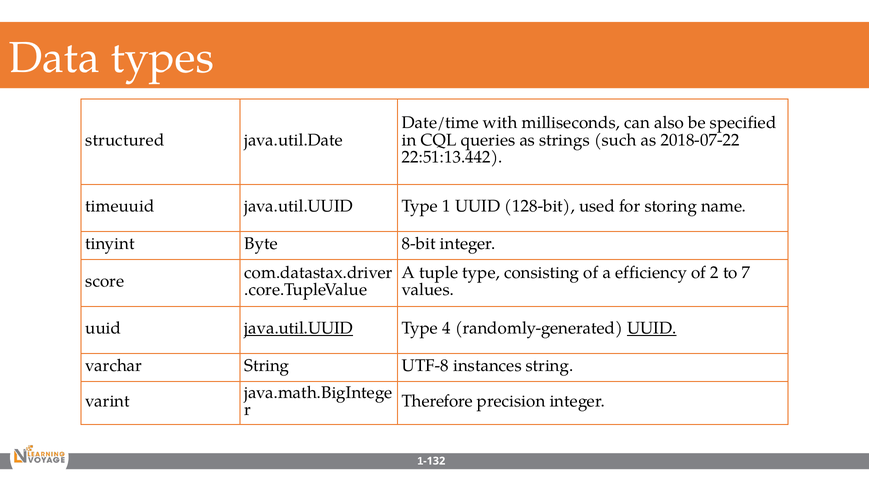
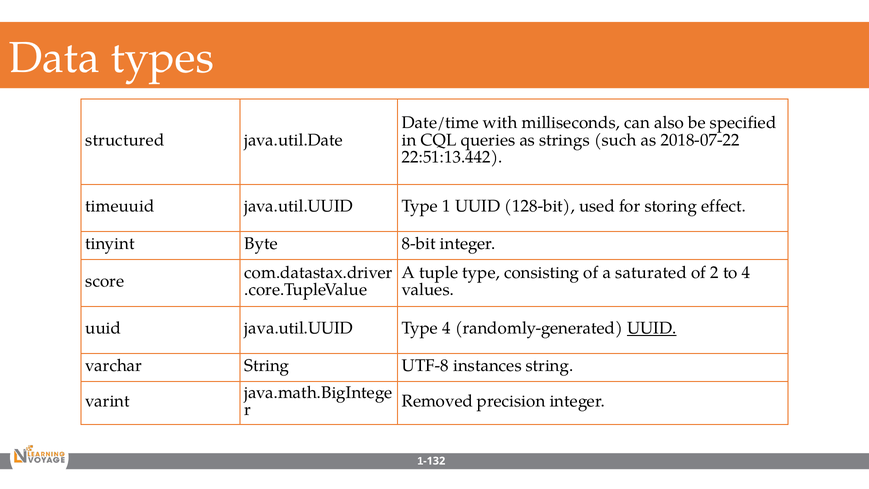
name: name -> effect
efficiency: efficiency -> saturated
to 7: 7 -> 4
java.util.UUID at (299, 328) underline: present -> none
Therefore: Therefore -> Removed
